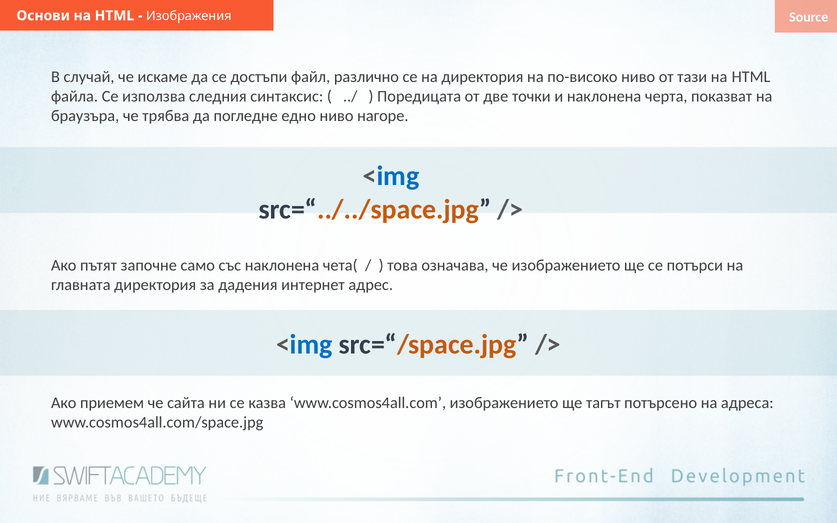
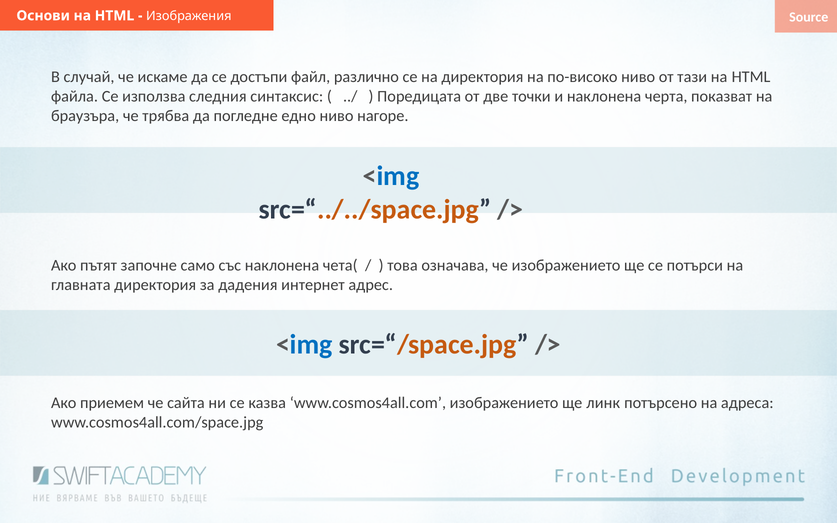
тагът: тагът -> линк
